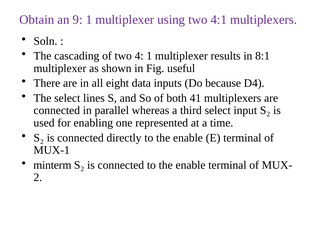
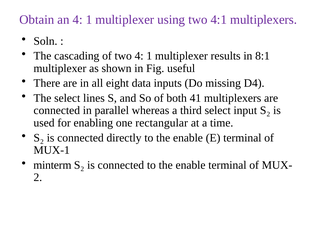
an 9: 9 -> 4
because: because -> missing
represented: represented -> rectangular
